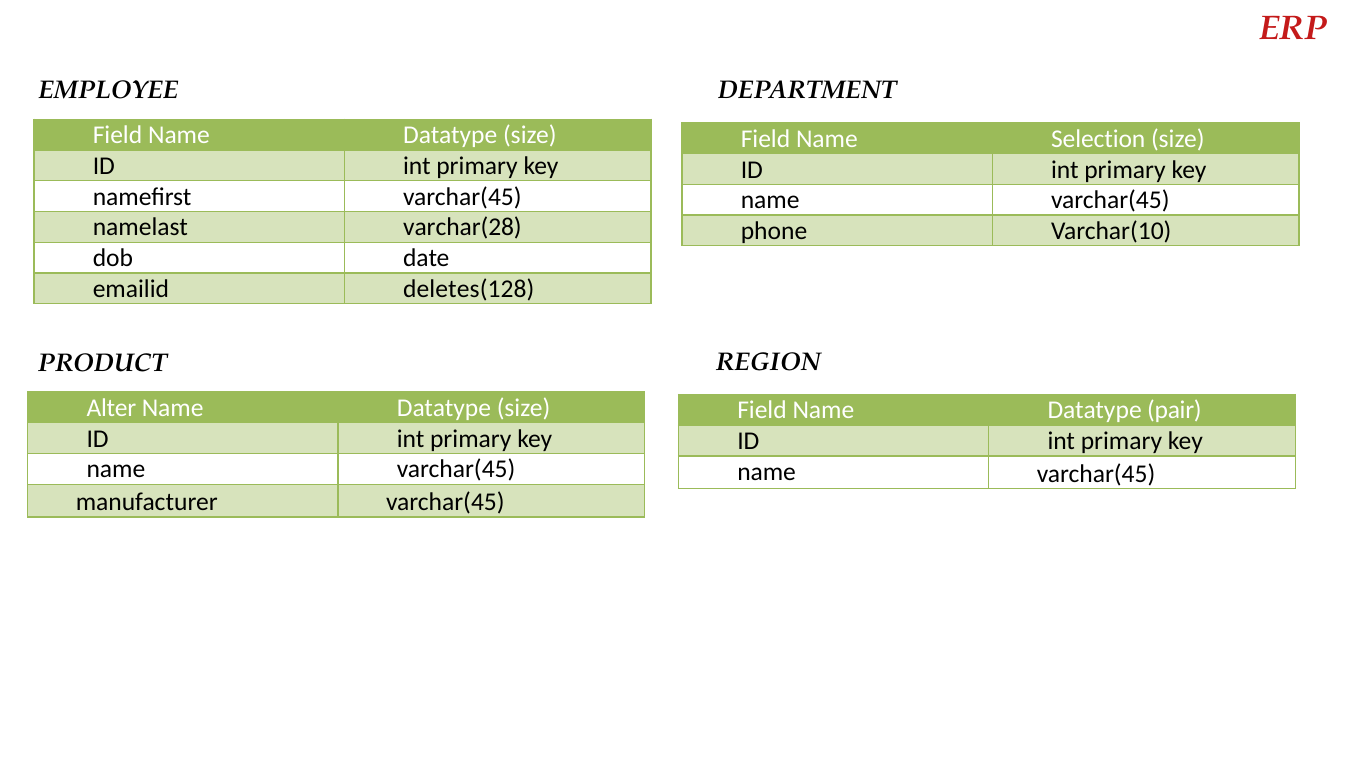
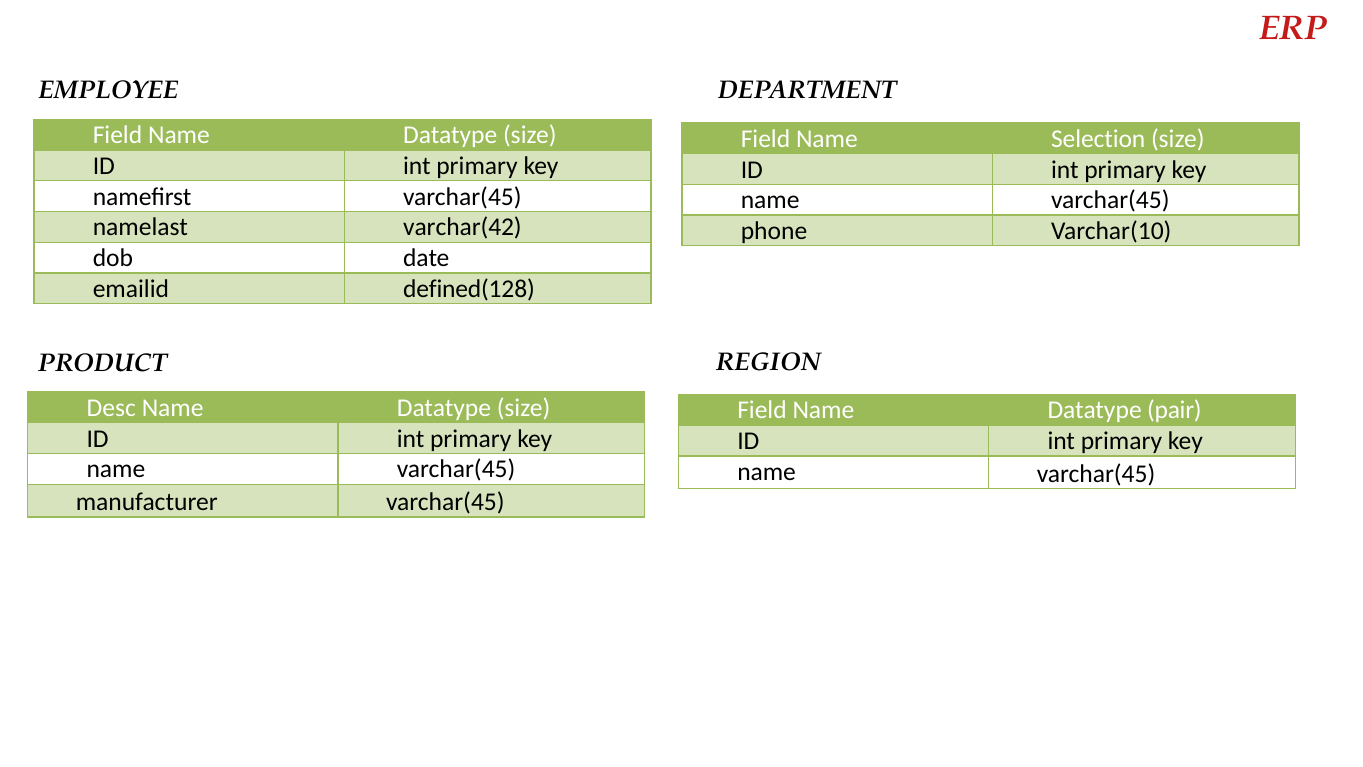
varchar(28: varchar(28 -> varchar(42
deletes(128: deletes(128 -> defined(128
Alter: Alter -> Desc
